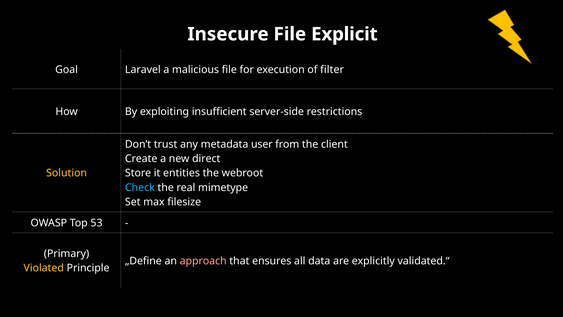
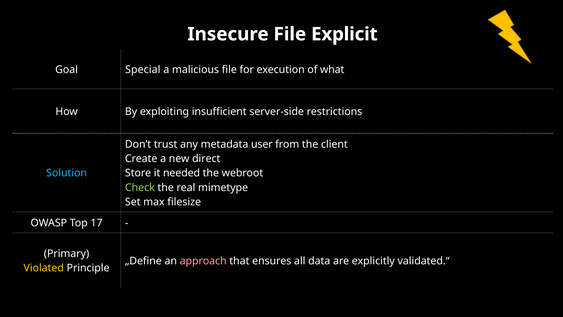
Laravel: Laravel -> Special
filter: filter -> what
Solution colour: yellow -> light blue
entities: entities -> needed
Check colour: light blue -> light green
53: 53 -> 17
